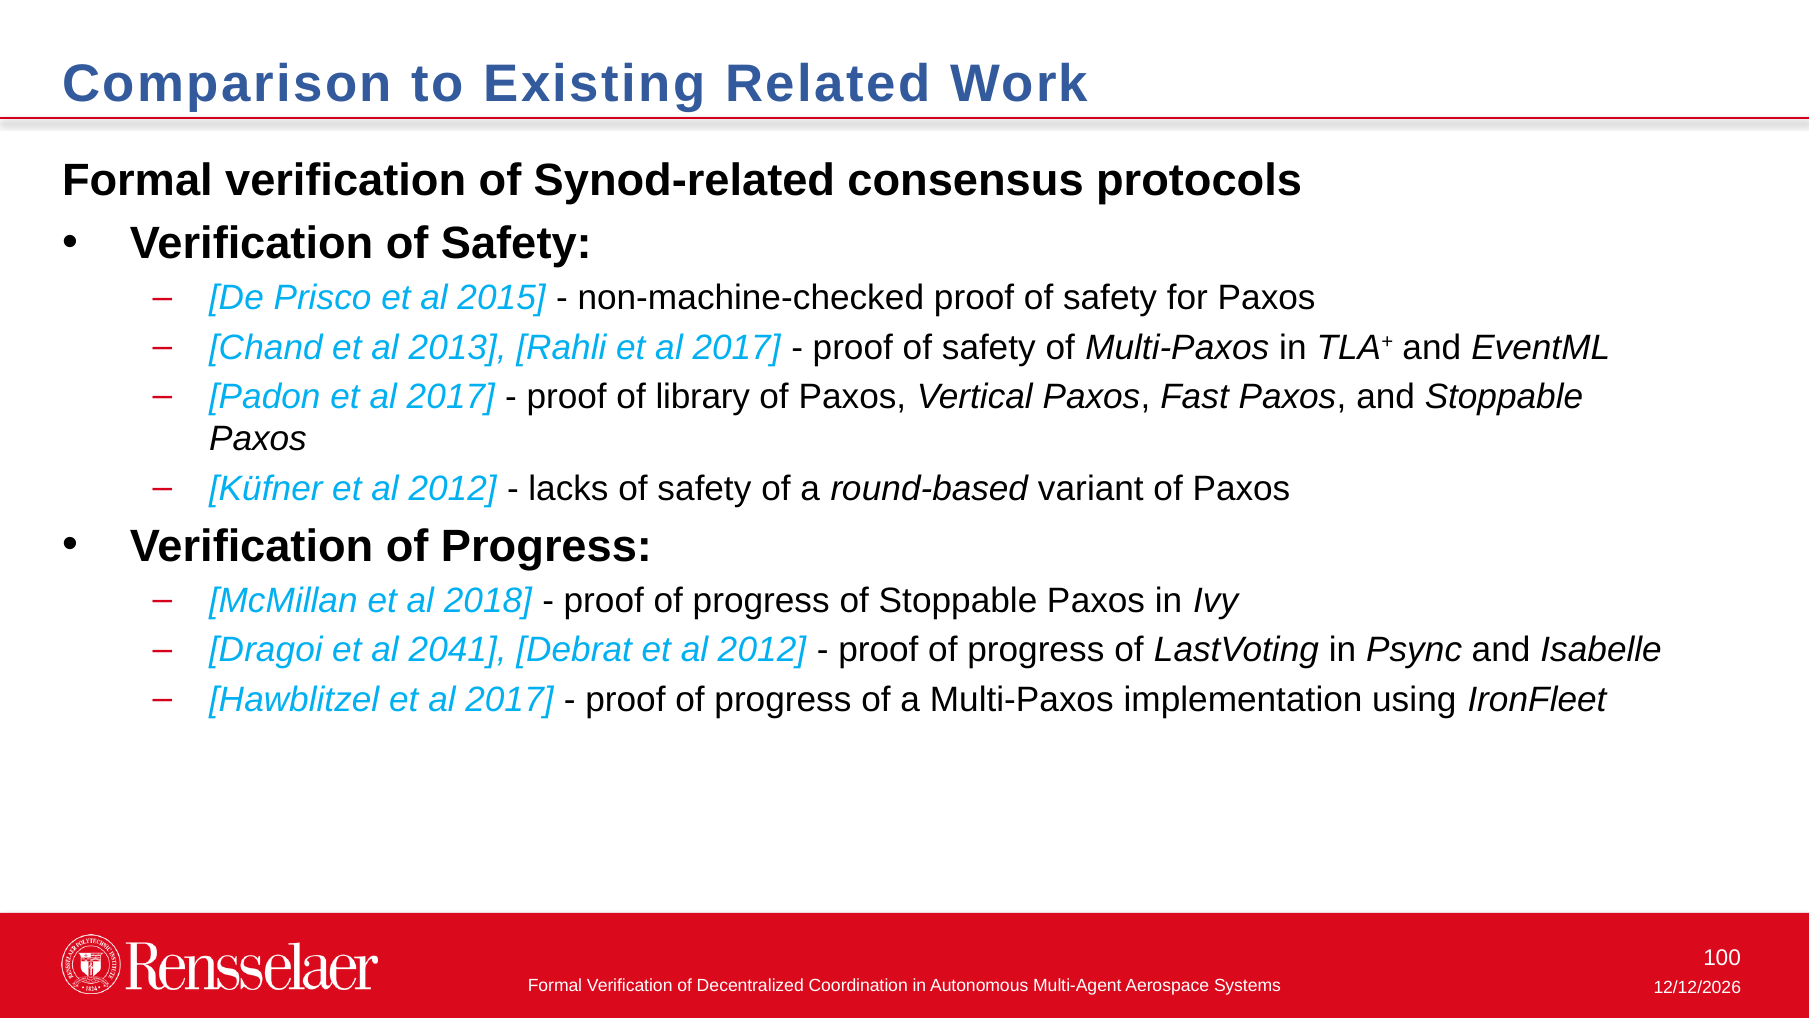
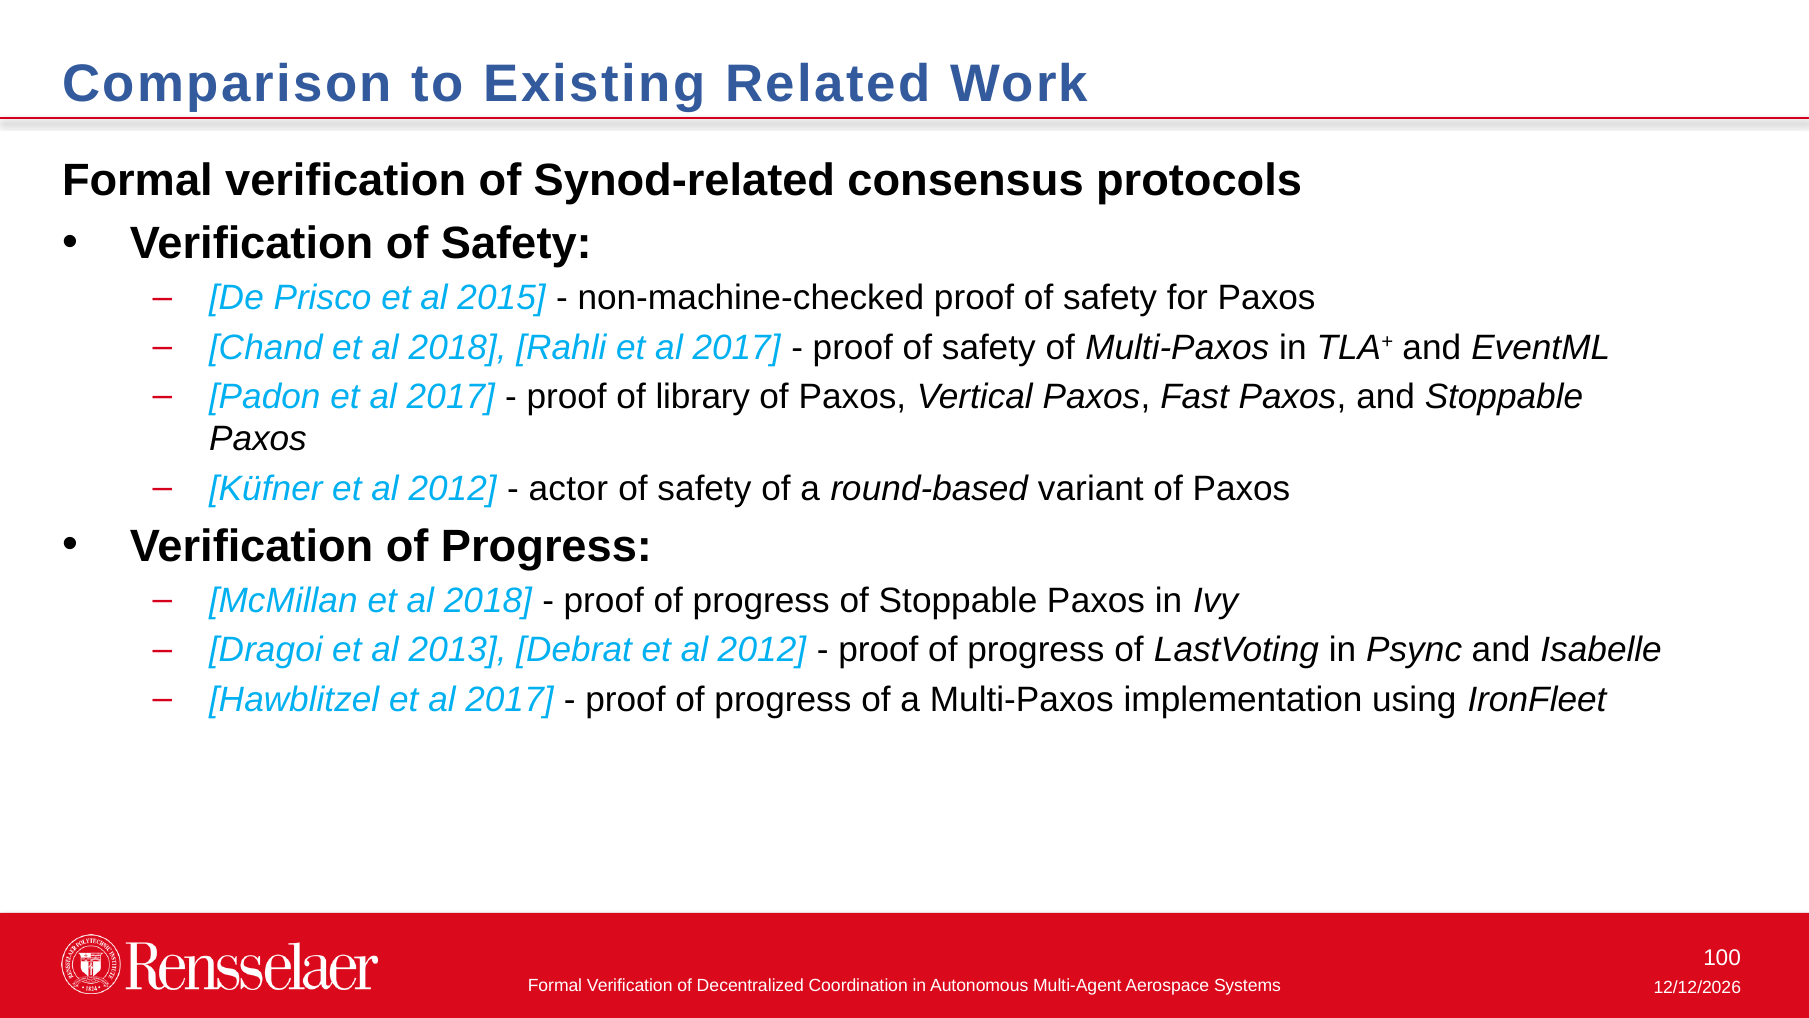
Chand et al 2013: 2013 -> 2018
lacks: lacks -> actor
2041: 2041 -> 2013
